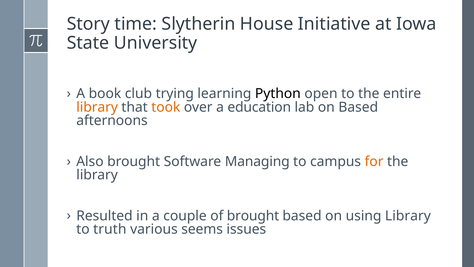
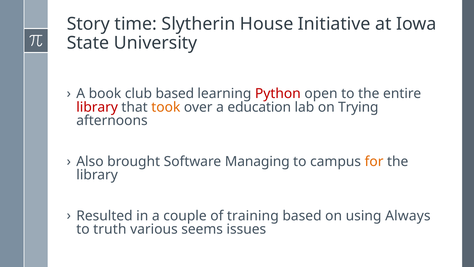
club trying: trying -> based
Python colour: black -> red
library at (97, 107) colour: orange -> red
on Based: Based -> Trying
of brought: brought -> training
using Library: Library -> Always
